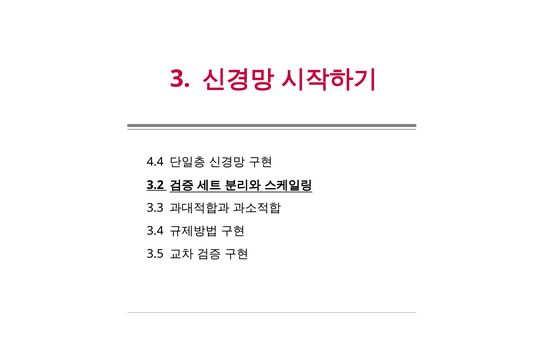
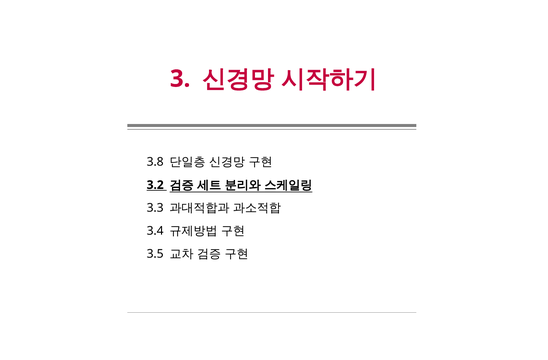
4.4: 4.4 -> 3.8
